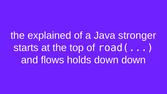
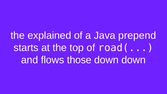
stronger: stronger -> prepend
holds: holds -> those
